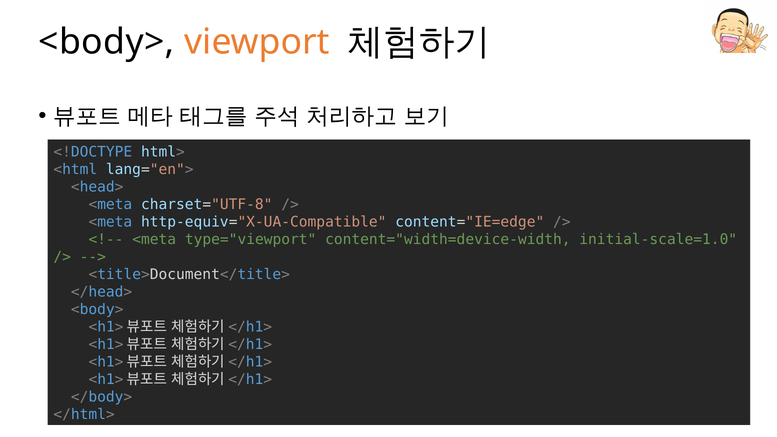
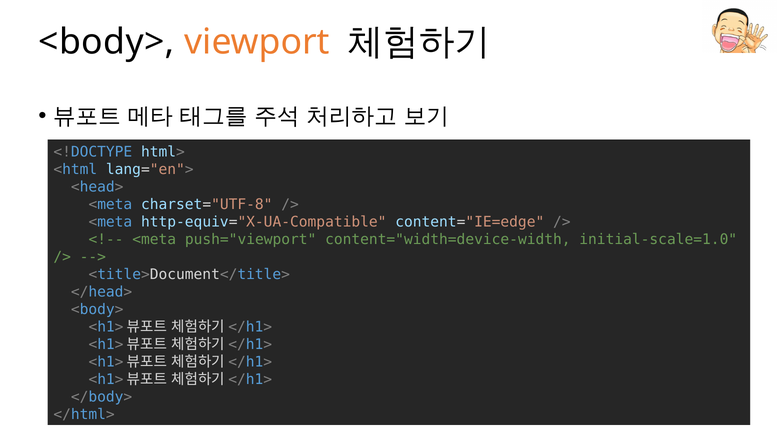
type="viewport: type="viewport -> push="viewport
